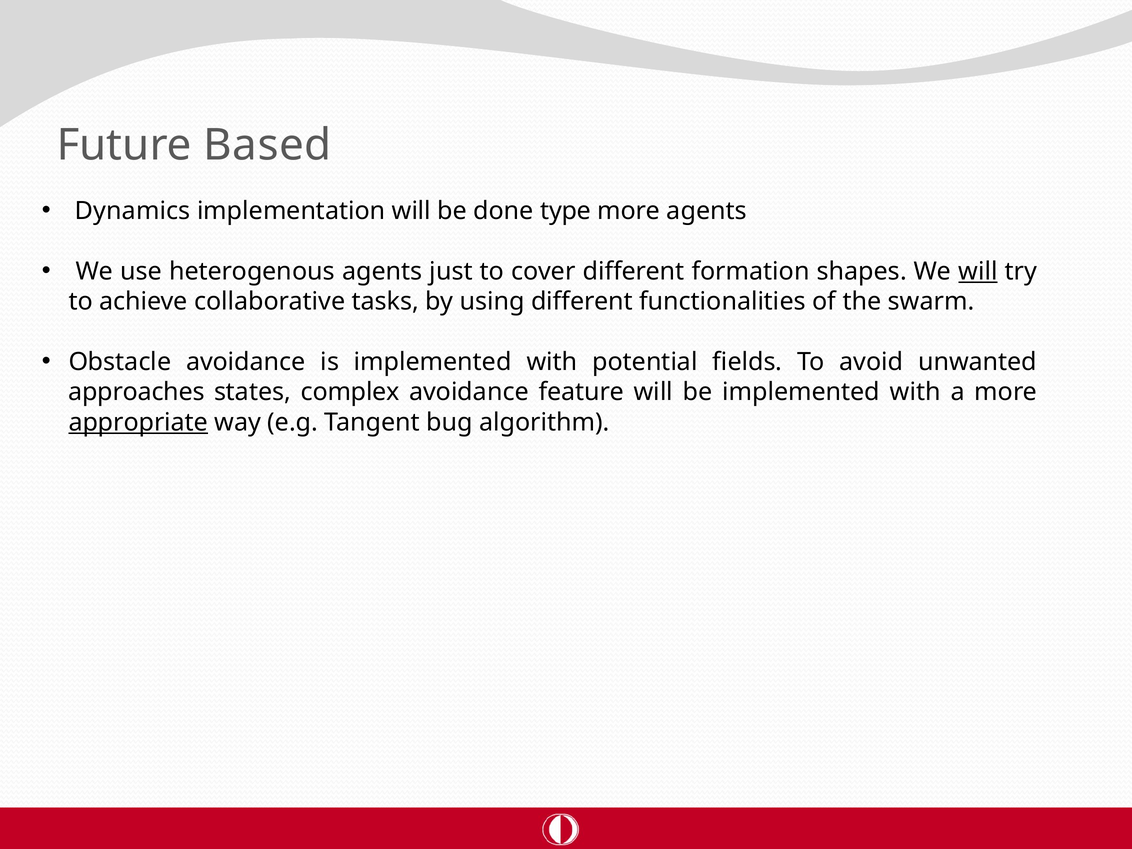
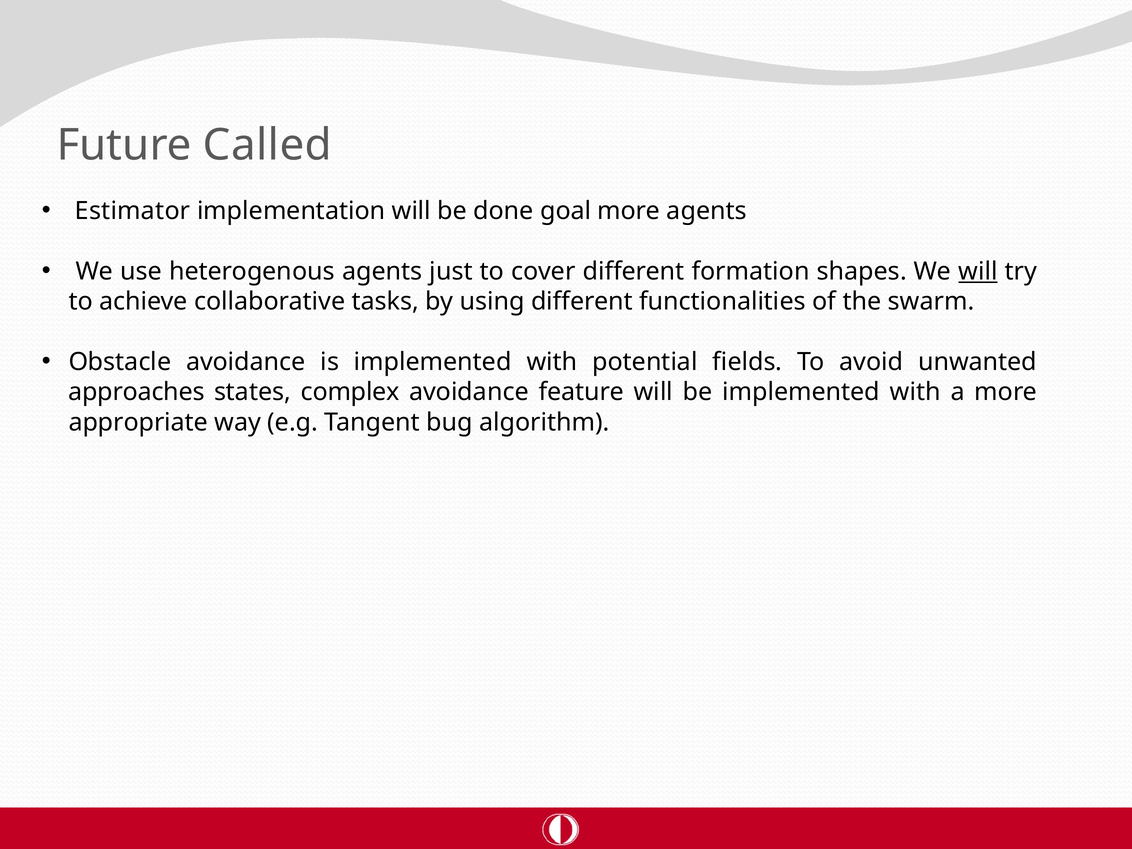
Based: Based -> Called
Dynamics: Dynamics -> Estimator
type: type -> goal
appropriate underline: present -> none
